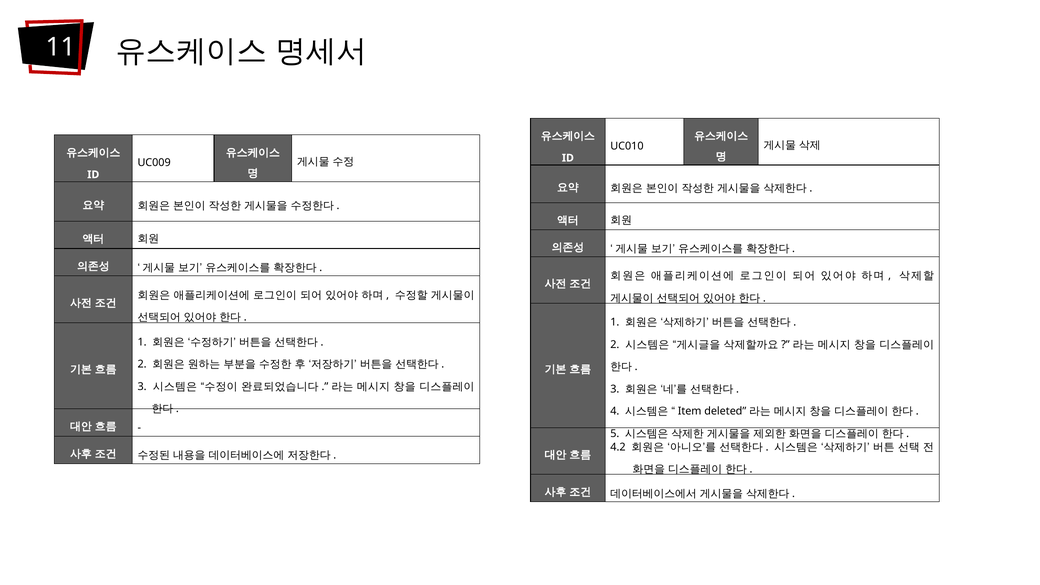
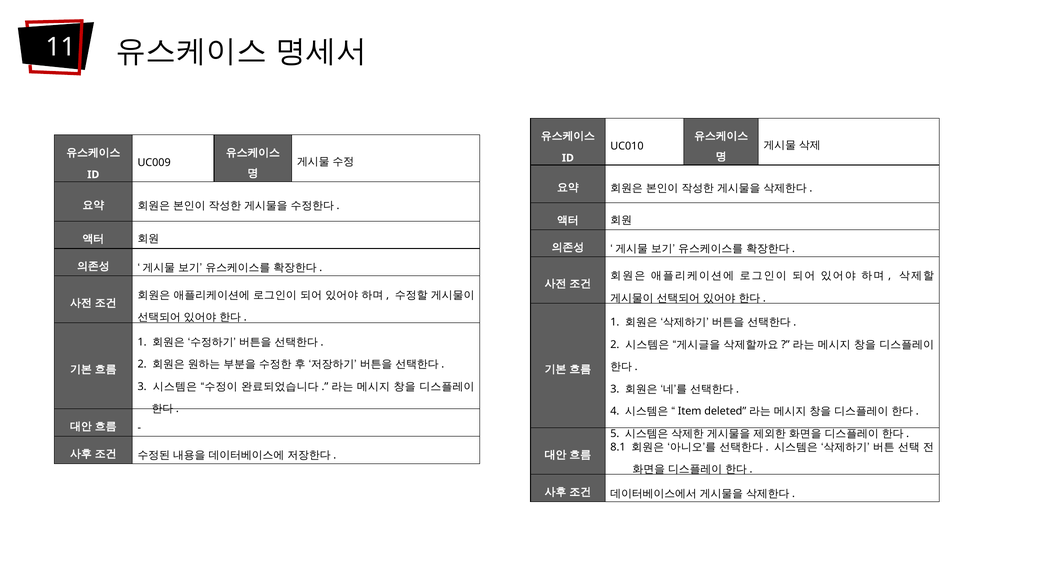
4.2: 4.2 -> 8.1
